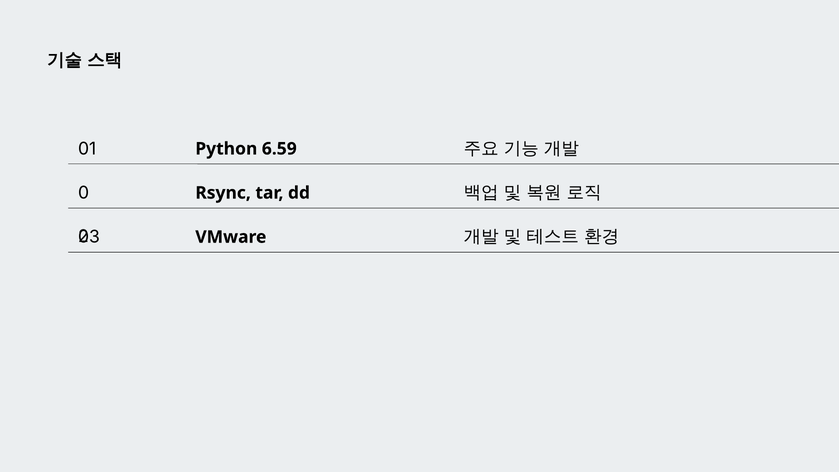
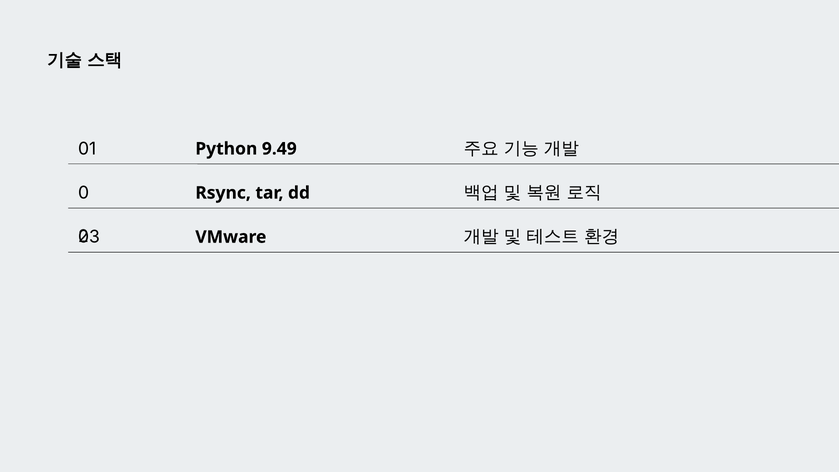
6.59: 6.59 -> 9.49
